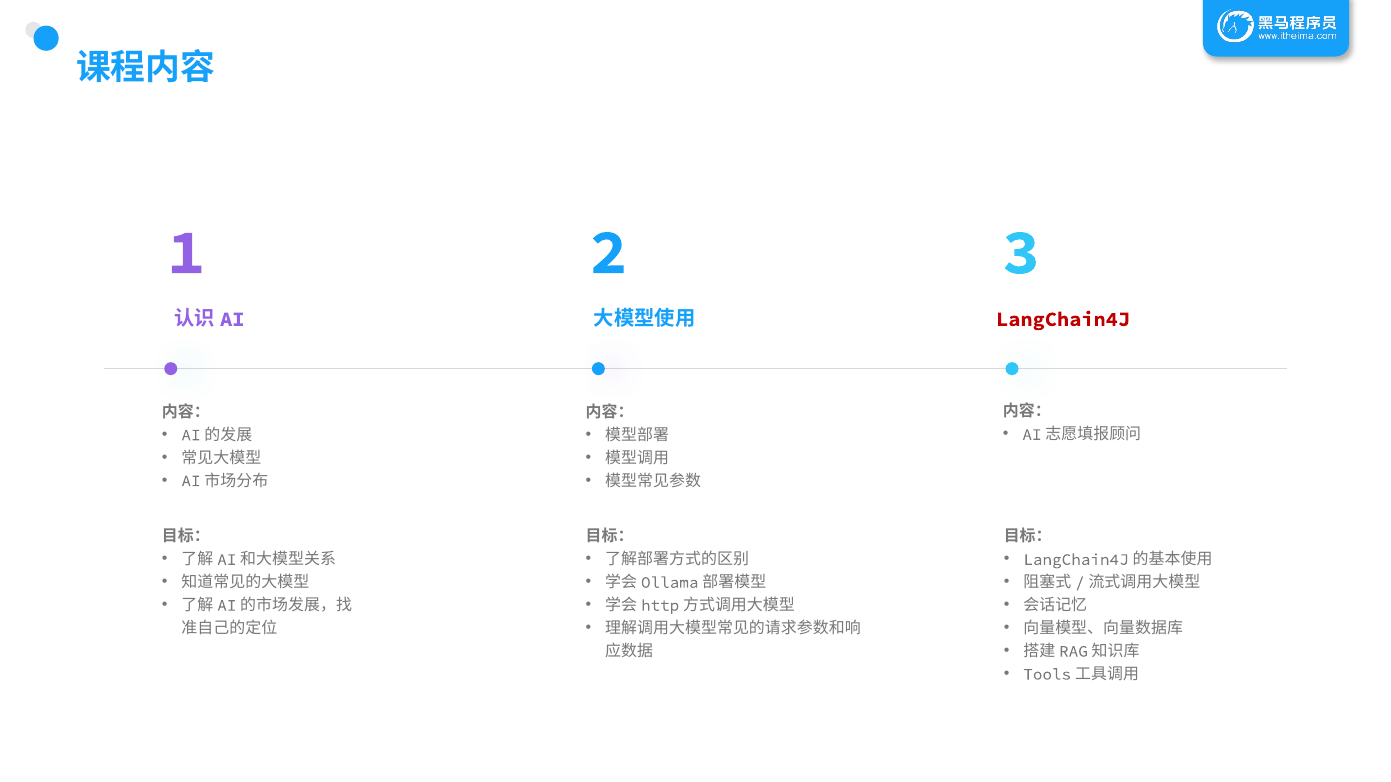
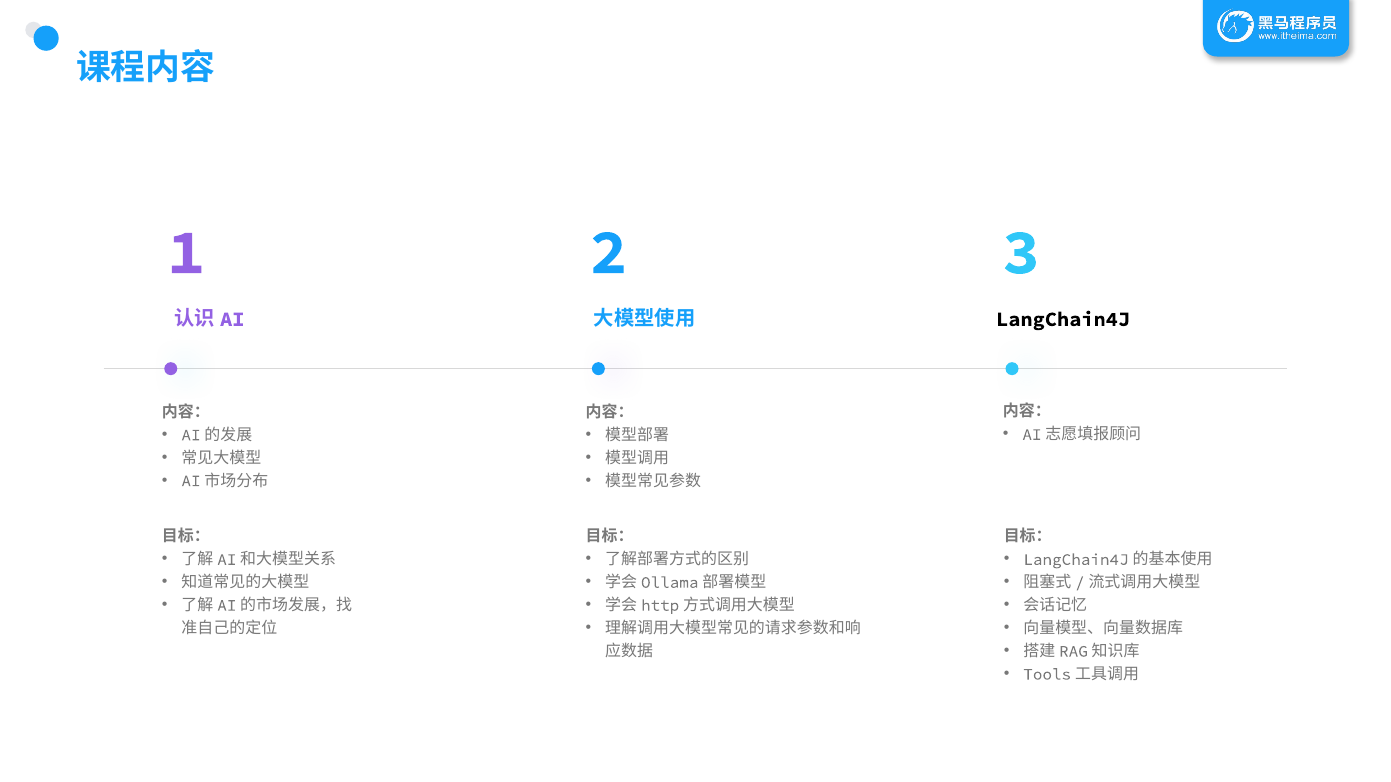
LangChain4J colour: red -> black
